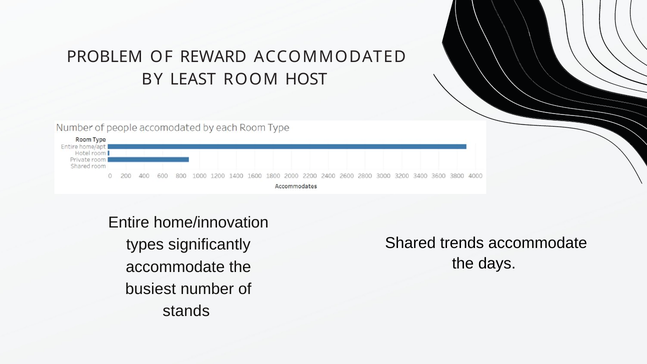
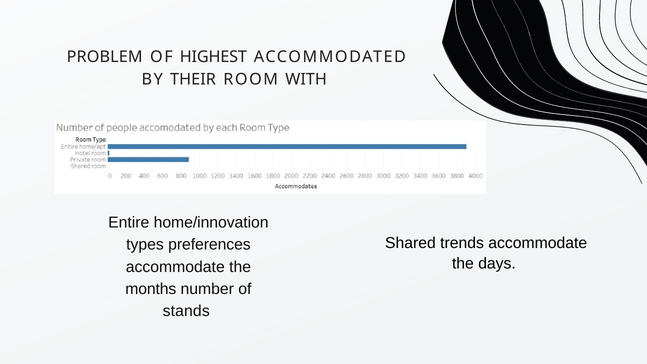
REWARD: REWARD -> HIGHEST
LEAST: LEAST -> THEIR
HOST: HOST -> WITH
significantly: significantly -> preferences
busiest: busiest -> months
